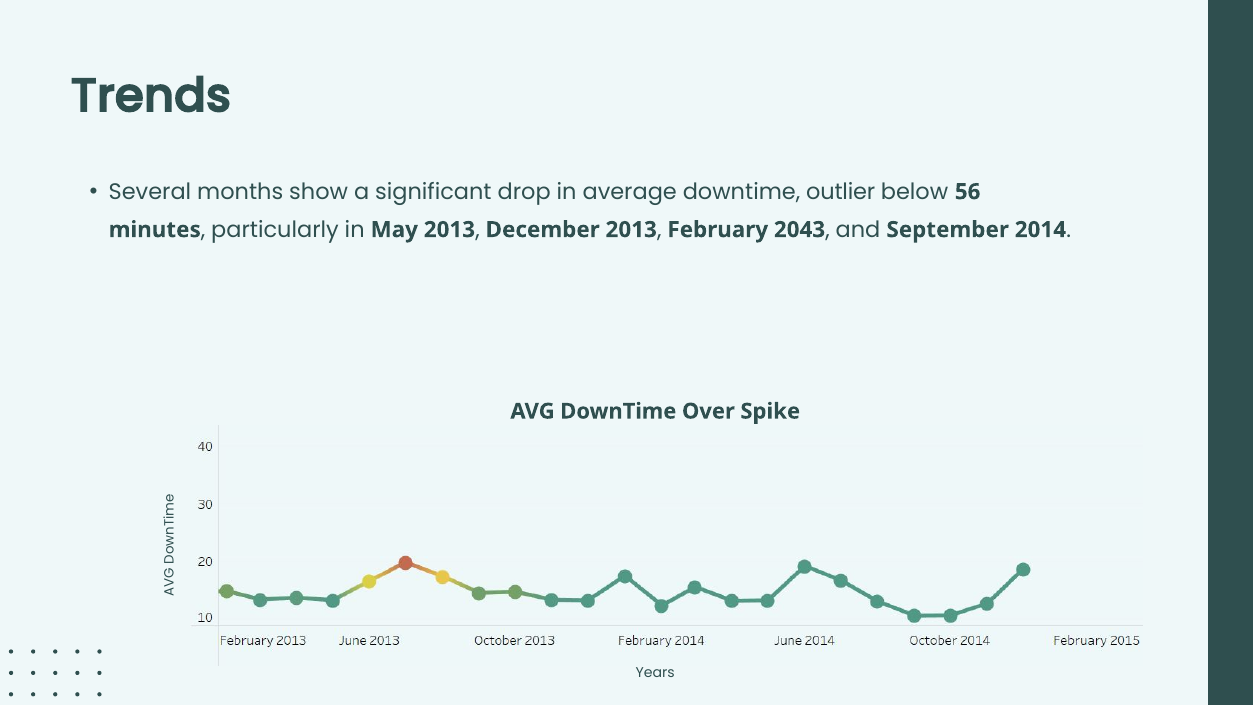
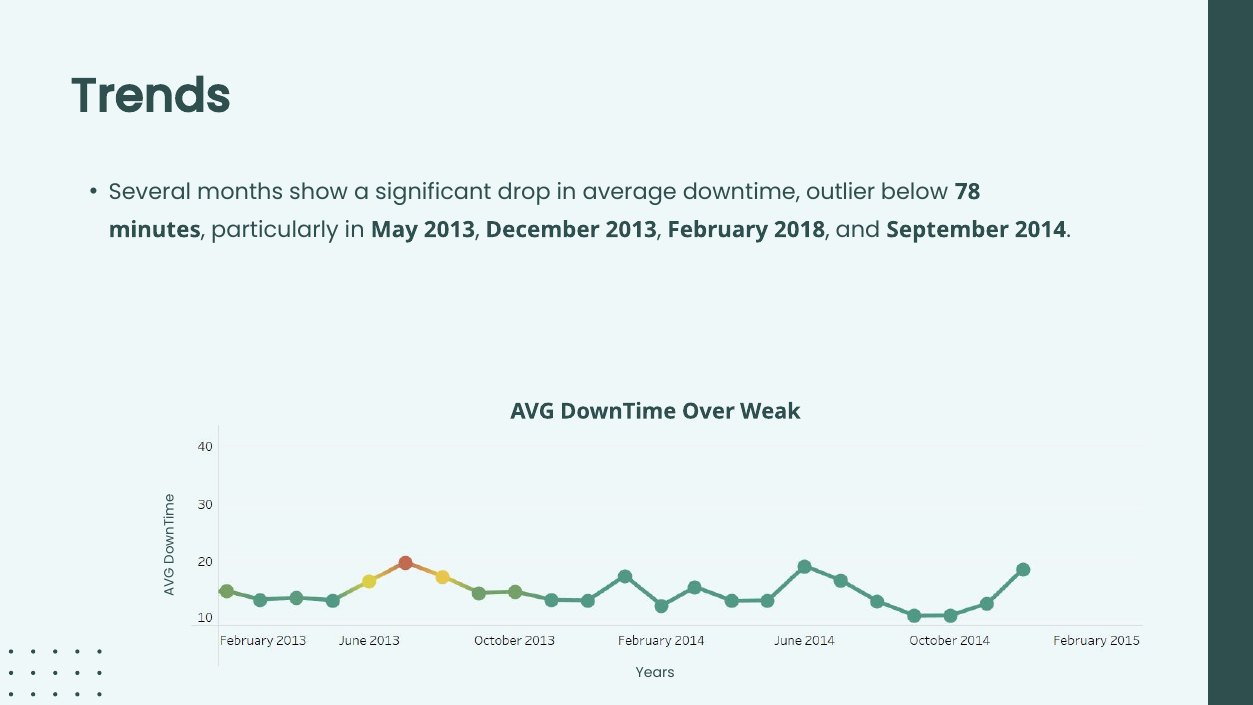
56: 56 -> 78
2043: 2043 -> 2018
Spike: Spike -> Weak
